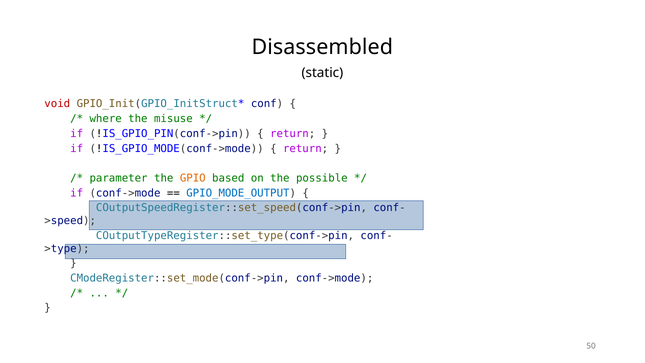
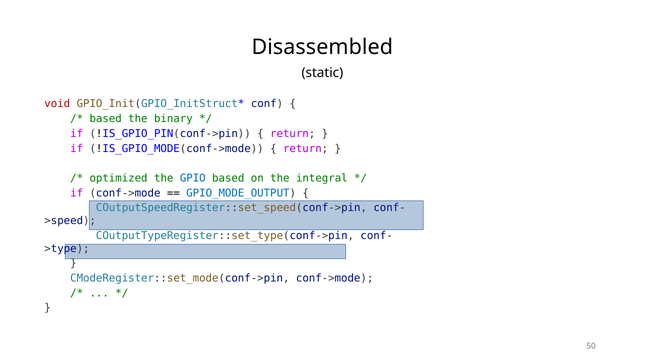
where at (106, 119): where -> based
misuse: misuse -> binary
parameter: parameter -> optimized
GPIO colour: orange -> blue
possible: possible -> integral
